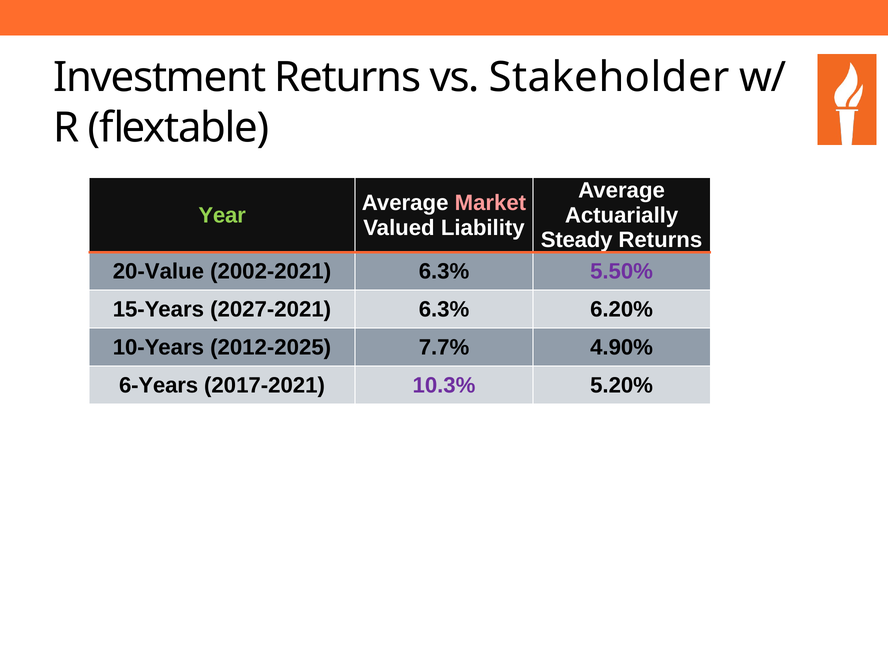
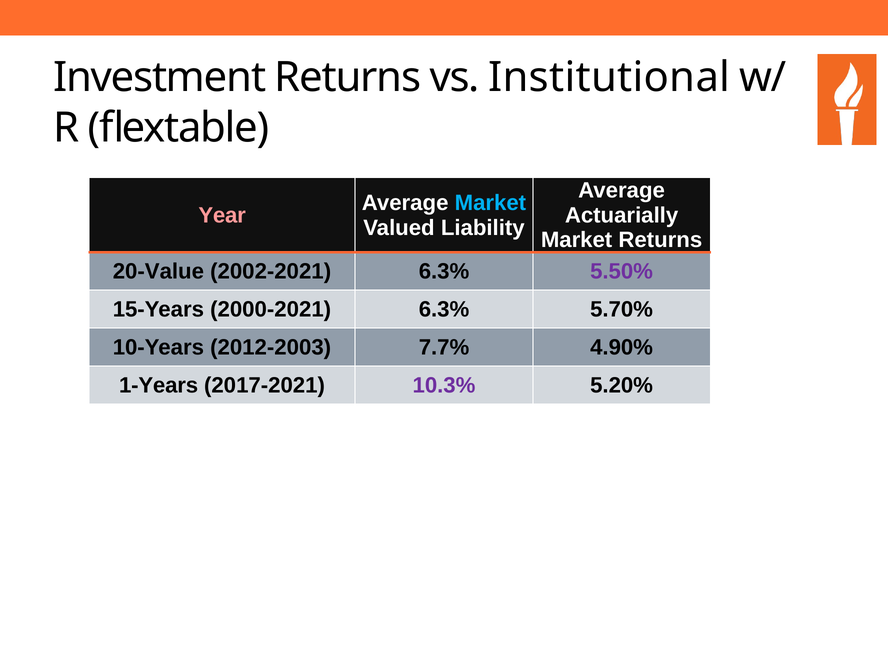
Stakeholder: Stakeholder -> Institutional
Market at (490, 203) colour: pink -> light blue
Year colour: light green -> pink
Steady at (577, 240): Steady -> Market
2027-2021: 2027-2021 -> 2000-2021
6.20%: 6.20% -> 5.70%
2012-2025: 2012-2025 -> 2012-2003
6-Years: 6-Years -> 1-Years
